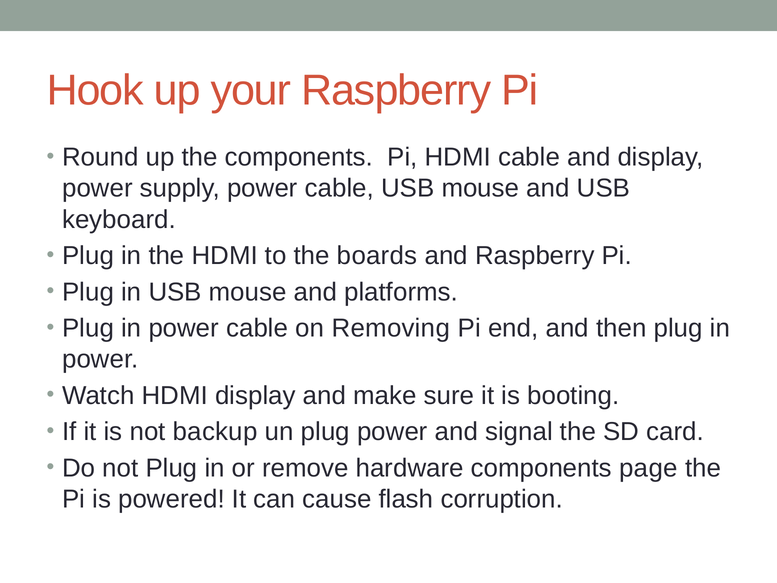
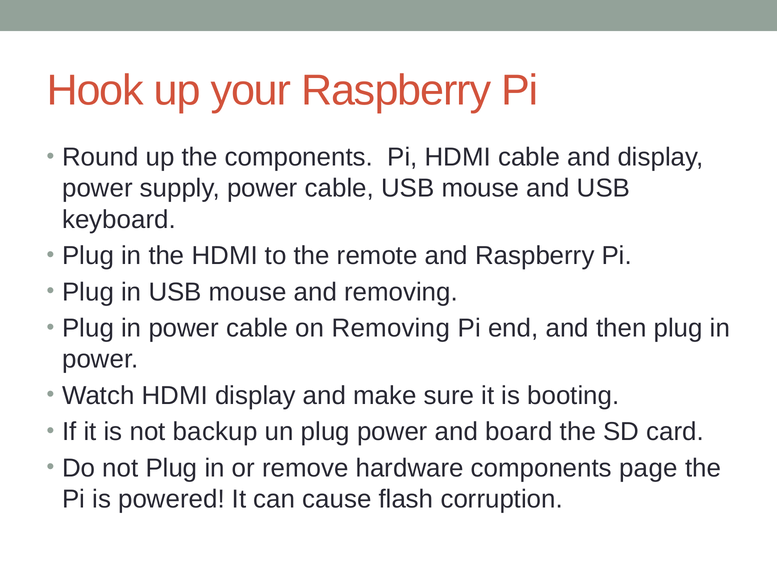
boards: boards -> remote
and platforms: platforms -> removing
signal: signal -> board
